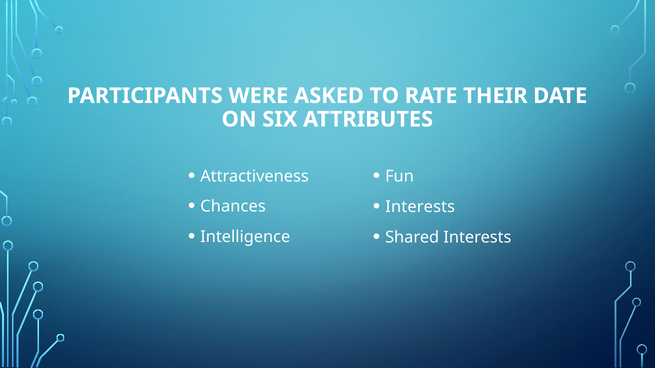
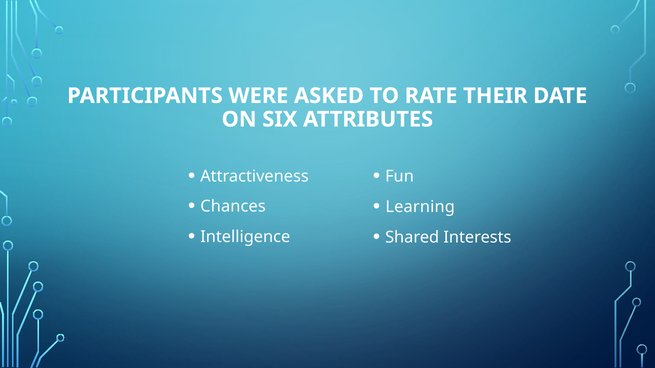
Interests at (420, 207): Interests -> Learning
